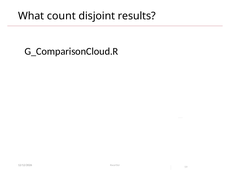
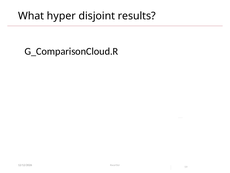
count: count -> hyper
